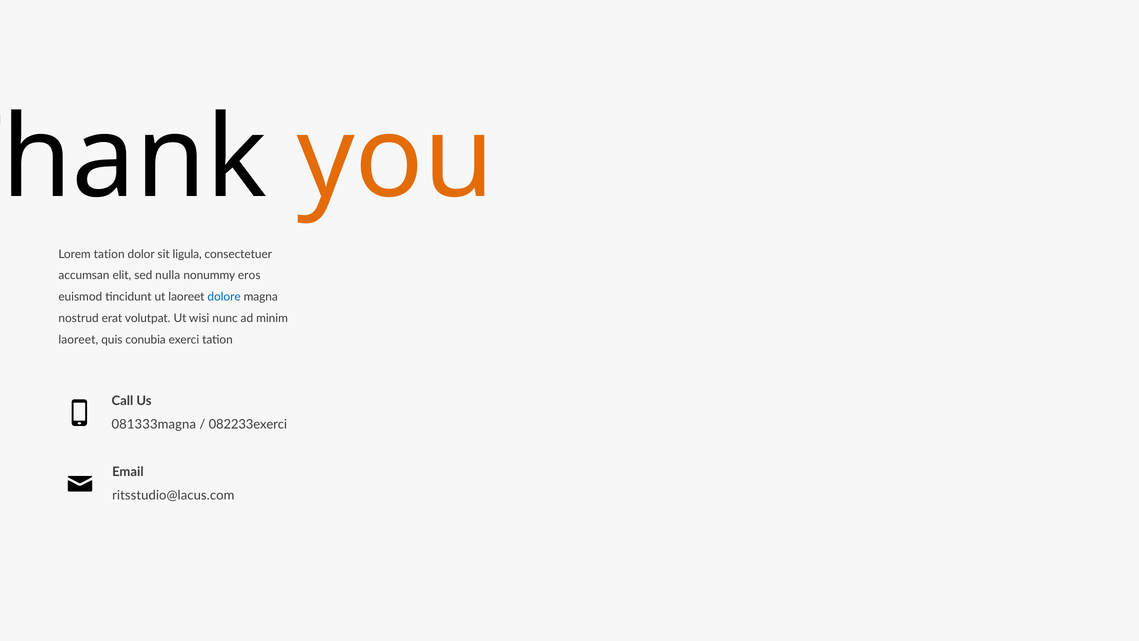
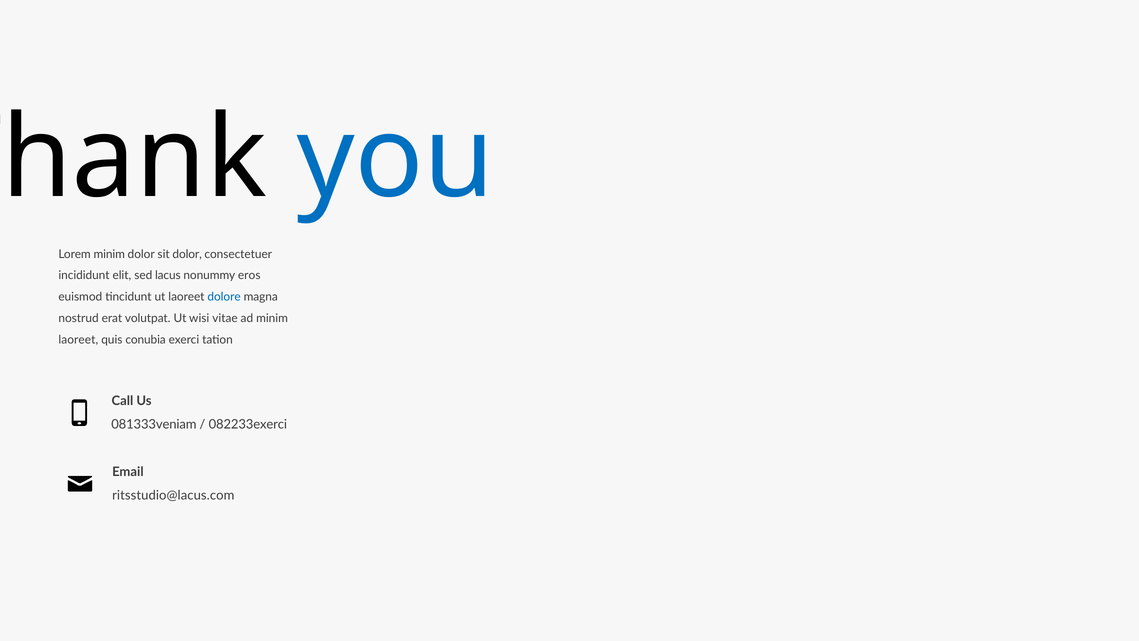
you colour: orange -> blue
Lorem tation: tation -> minim
sit ligula: ligula -> dolor
accumsan: accumsan -> incididunt
nulla: nulla -> lacus
nunc: nunc -> vitae
081333magna: 081333magna -> 081333veniam
